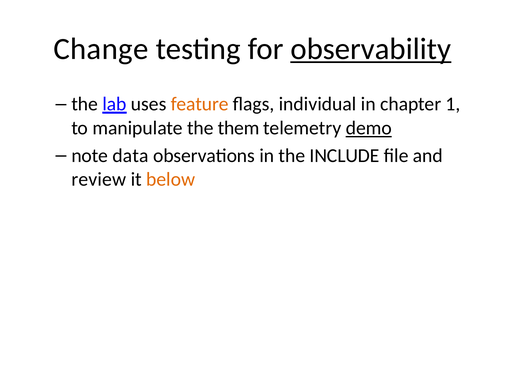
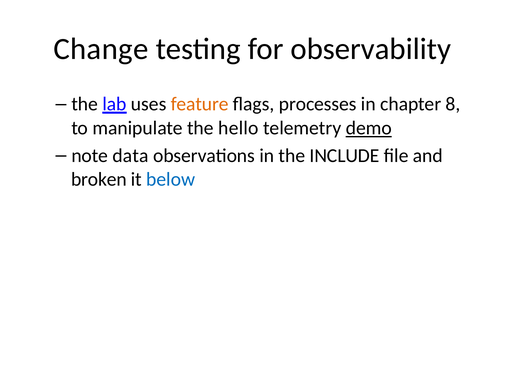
observability underline: present -> none
individual: individual -> processes
1: 1 -> 8
them: them -> hello
review: review -> broken
below colour: orange -> blue
